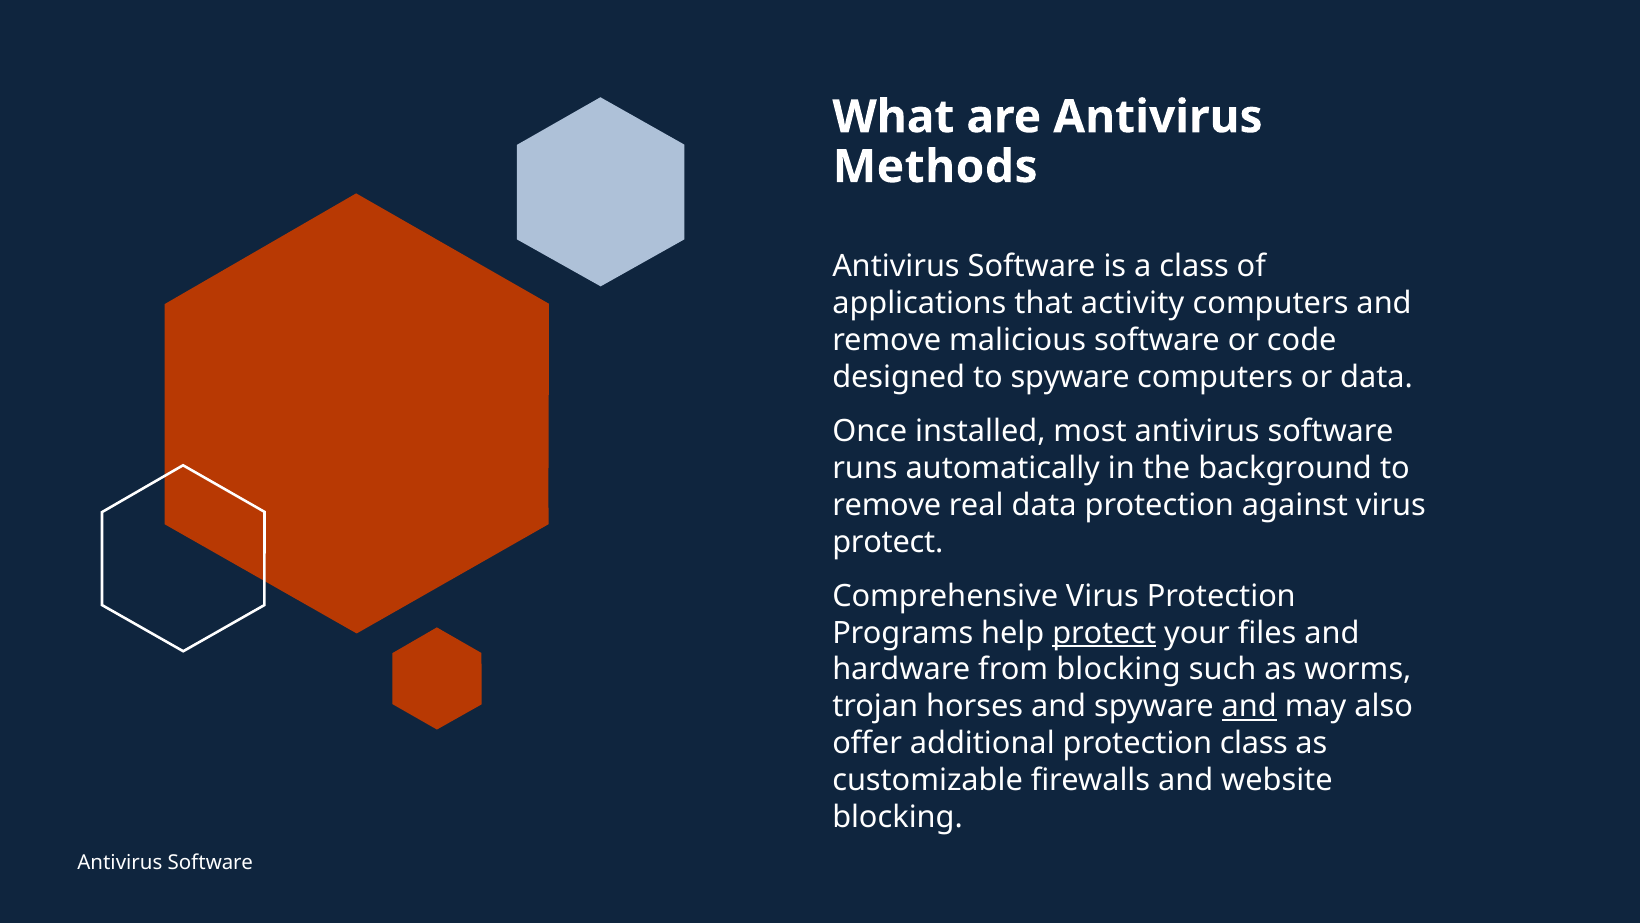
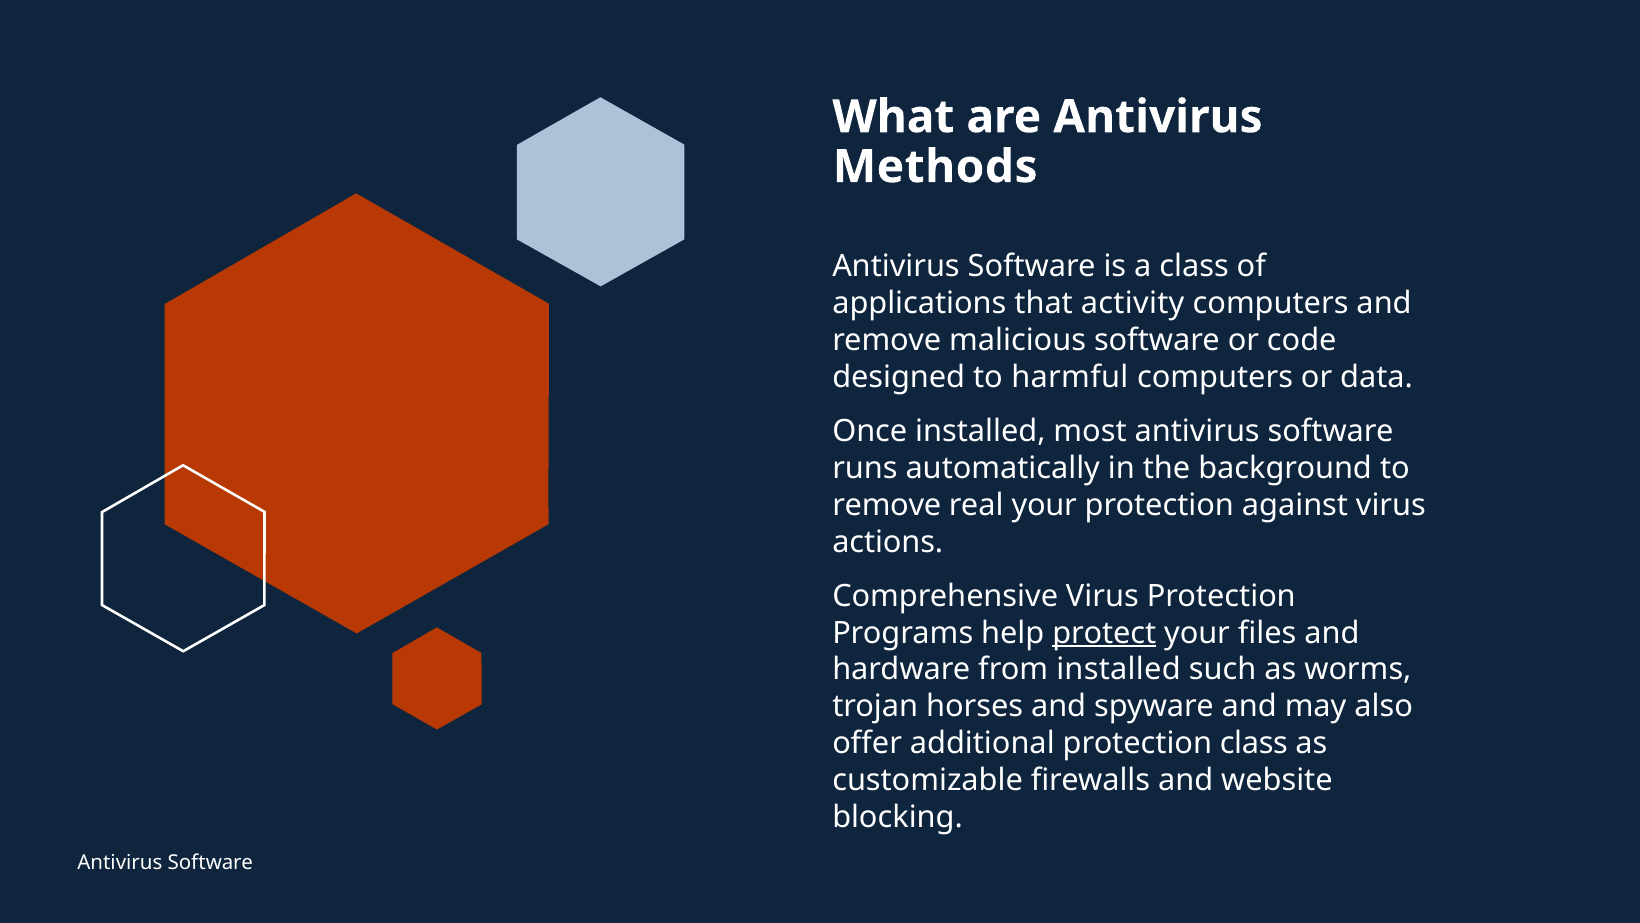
to spyware: spyware -> harmful
real data: data -> your
protect at (888, 542): protect -> actions
from blocking: blocking -> installed
and at (1249, 706) underline: present -> none
